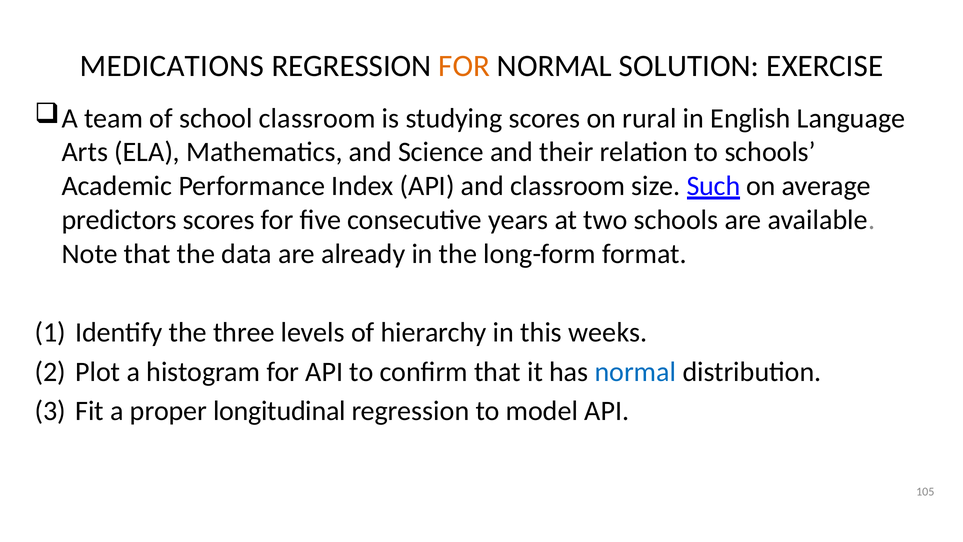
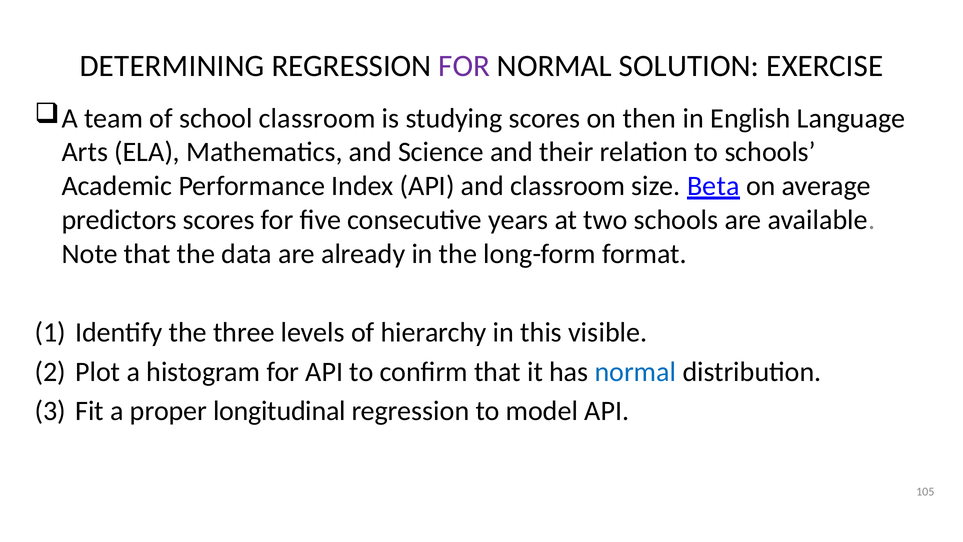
MEDICATIONS: MEDICATIONS -> DETERMINING
FOR at (464, 66) colour: orange -> purple
rural: rural -> then
Such: Such -> Beta
weeks: weeks -> visible
